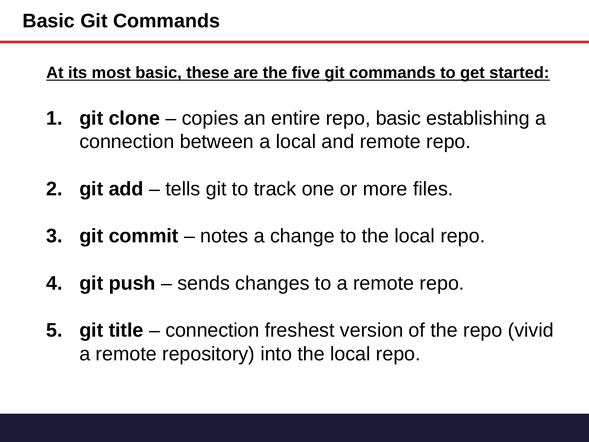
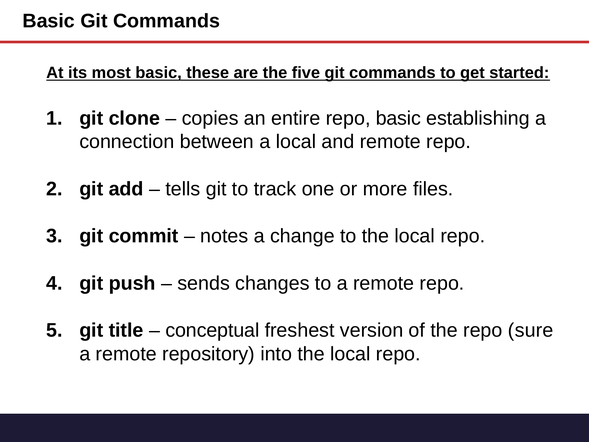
connection at (212, 330): connection -> conceptual
vivid: vivid -> sure
